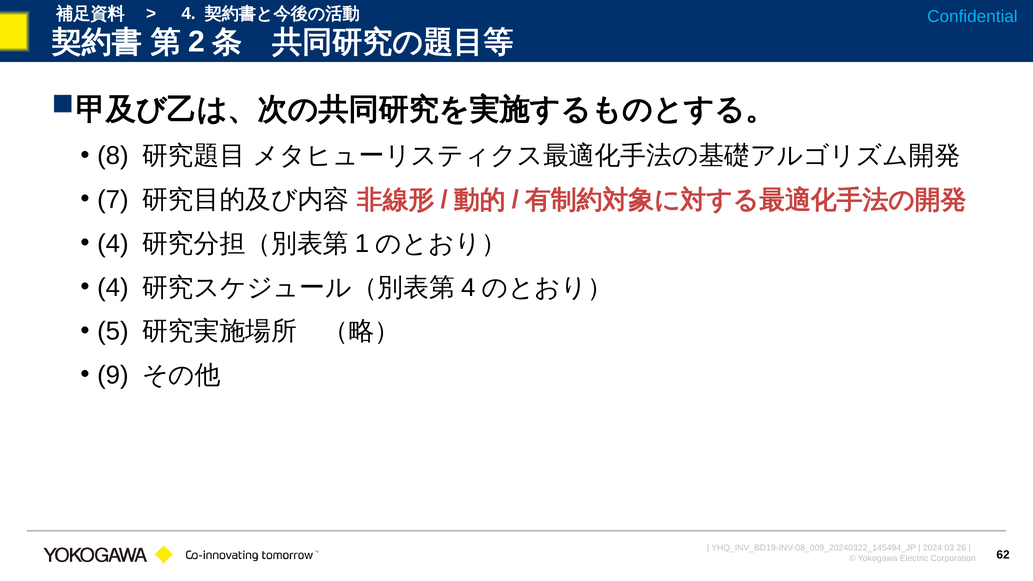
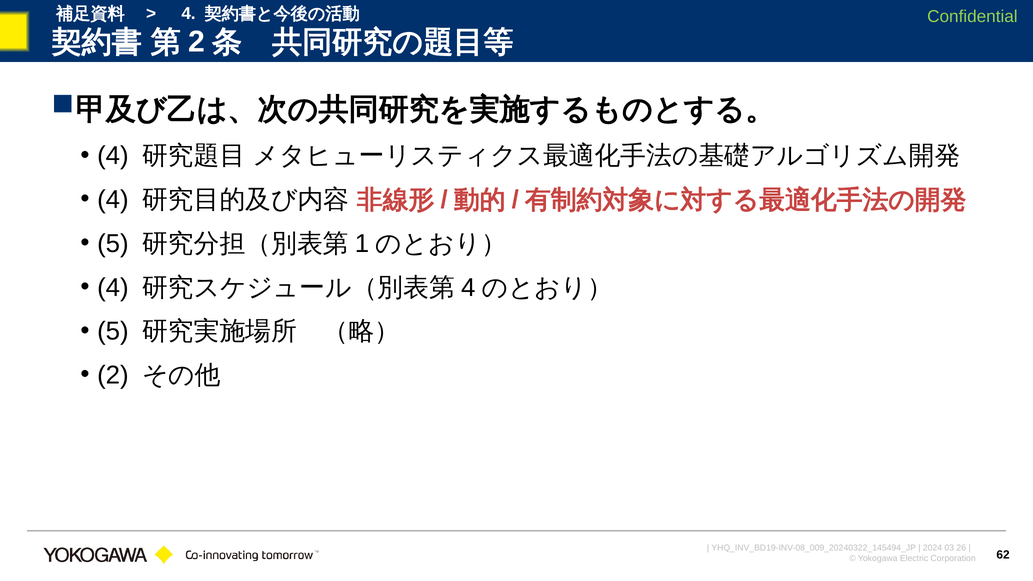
Confidential colour: light blue -> light green
8 at (113, 156): 8 -> 4
7 at (113, 200): 7 -> 4
4 at (113, 244): 4 -> 5
9 at (113, 375): 9 -> 2
